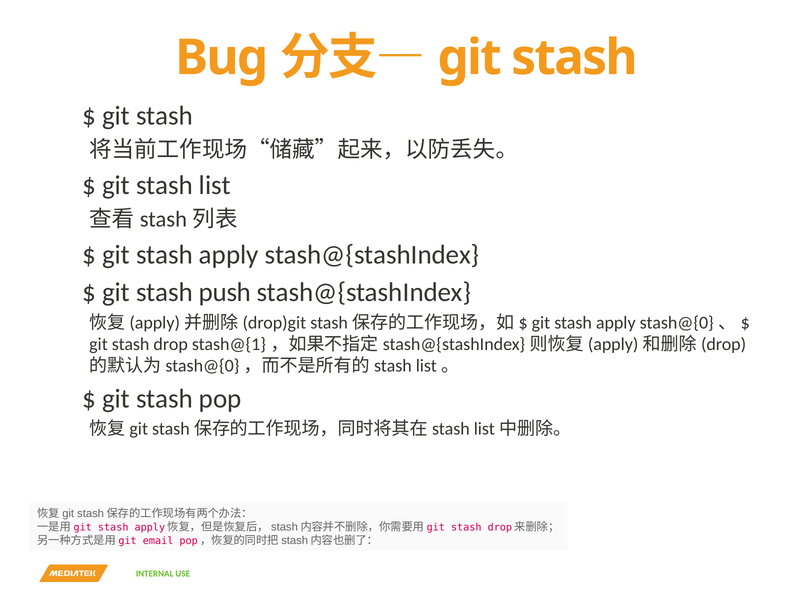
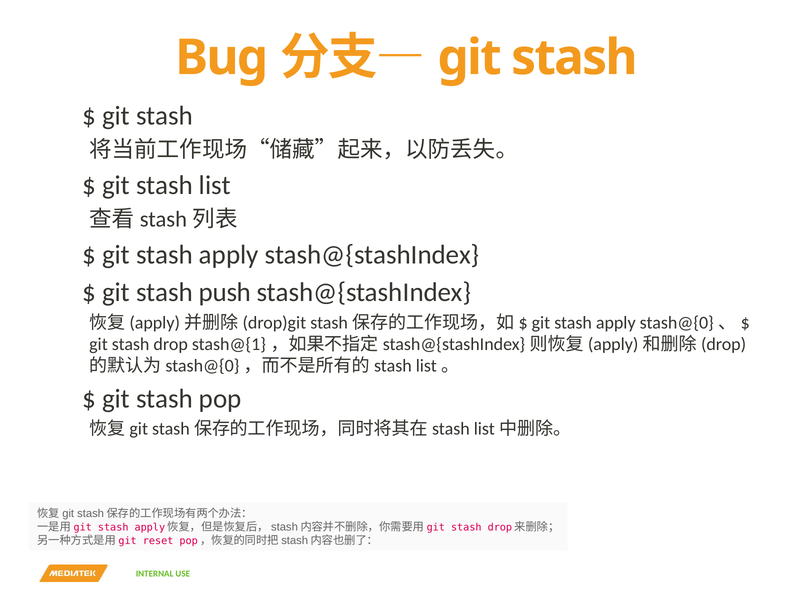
email: email -> reset
